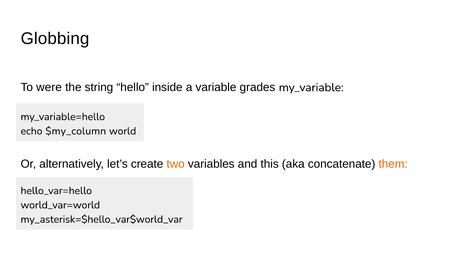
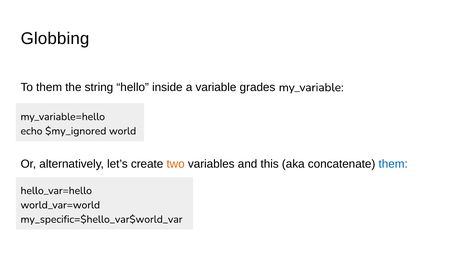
To were: were -> them
$my_column: $my_column -> $my_ignored
them at (393, 164) colour: orange -> blue
my_asterisk=$hello_var$world_var: my_asterisk=$hello_var$world_var -> my_specific=$hello_var$world_var
